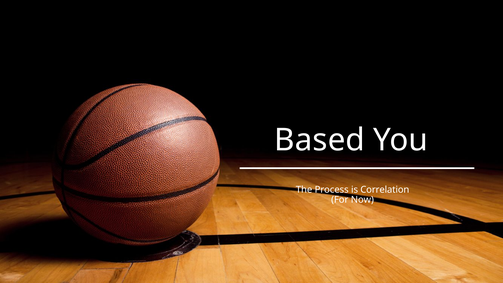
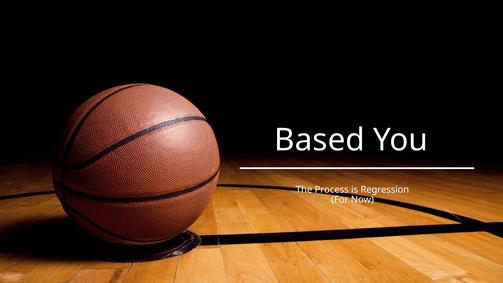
Correlation: Correlation -> Regression
